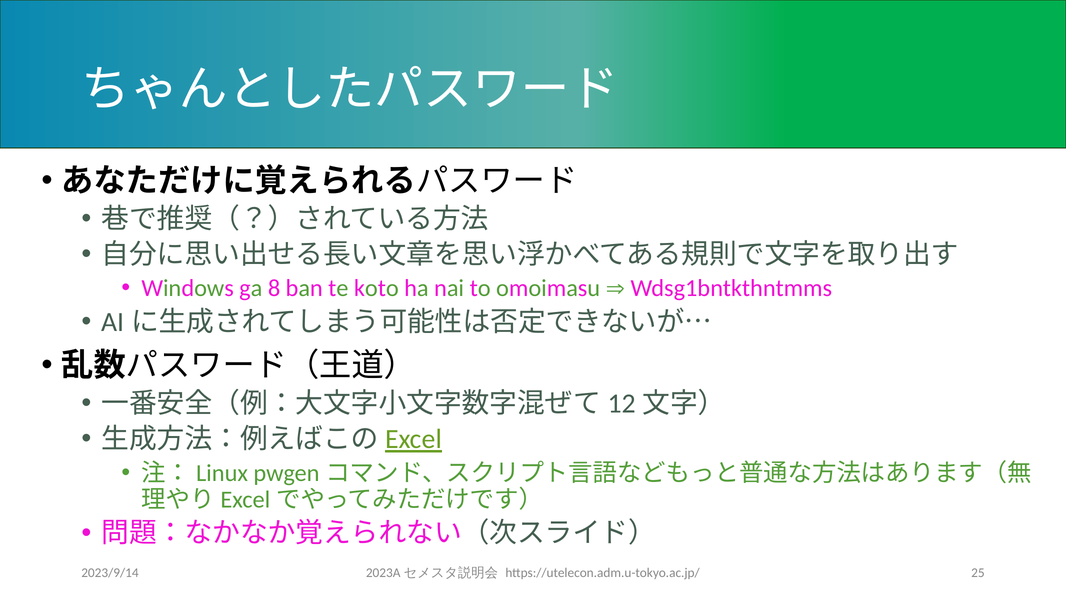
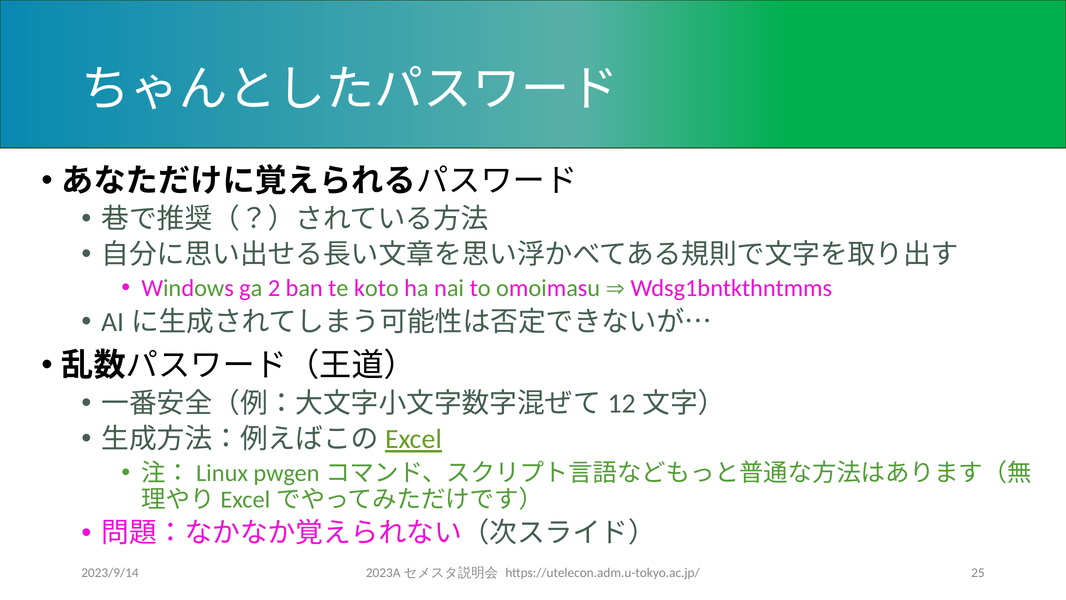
8: 8 -> 2
